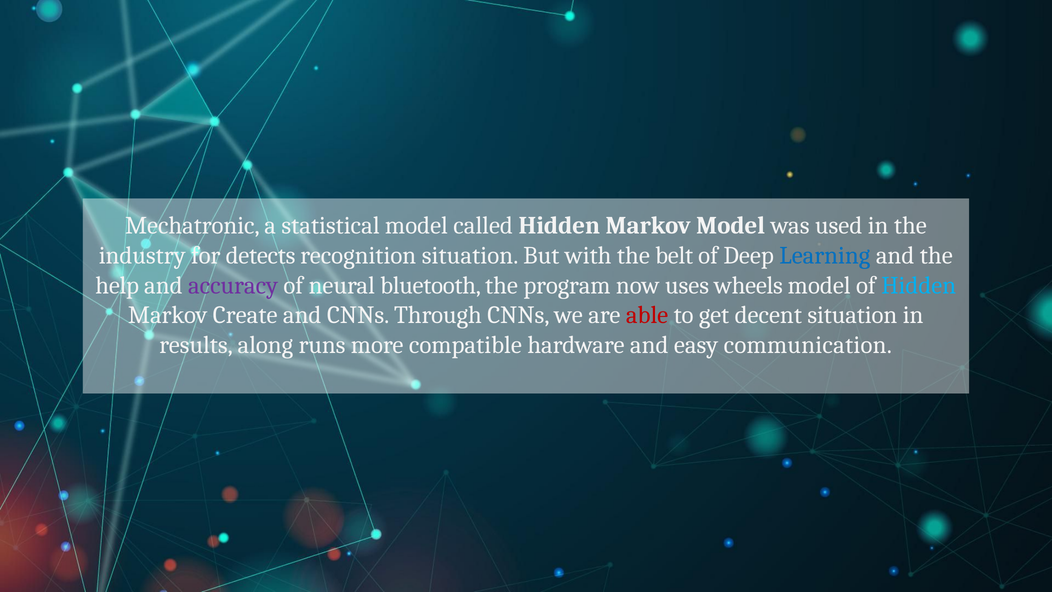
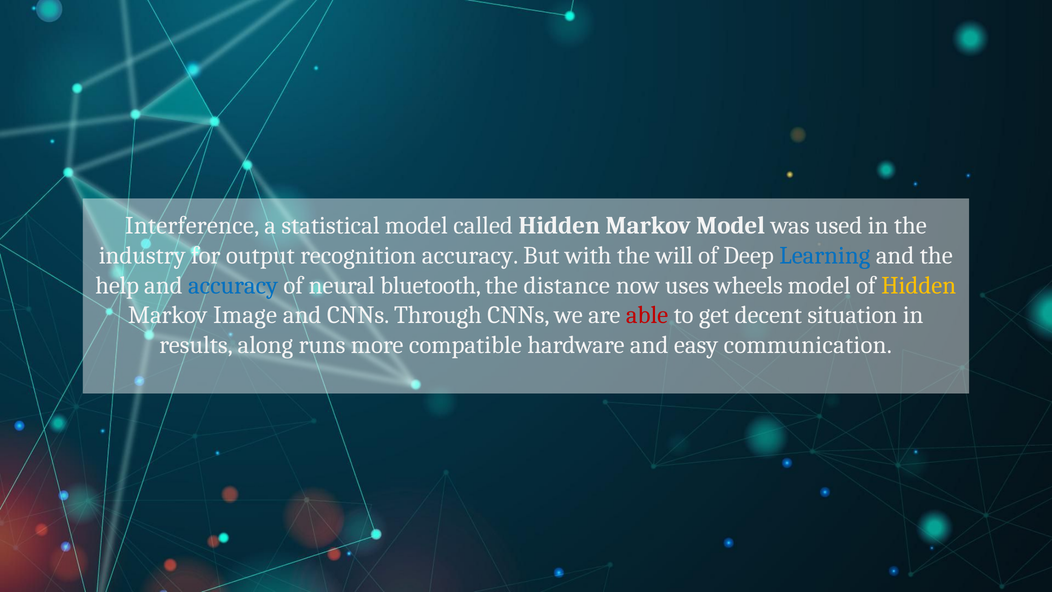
Mechatronic: Mechatronic -> Interference
detects: detects -> output
recognition situation: situation -> accuracy
belt: belt -> will
accuracy at (233, 285) colour: purple -> blue
program: program -> distance
Hidden at (919, 285) colour: light blue -> yellow
Create: Create -> Image
